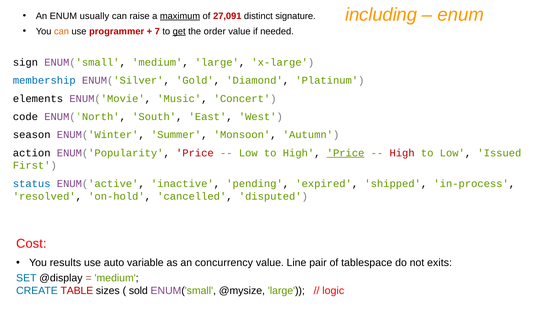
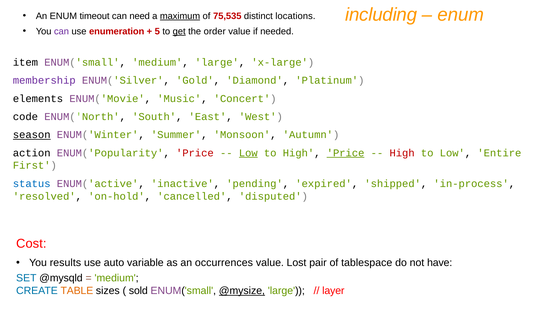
usually: usually -> timeout
raise: raise -> need
27,091: 27,091 -> 75,535
signature: signature -> locations
can at (61, 31) colour: orange -> purple
programmer: programmer -> enumeration
7: 7 -> 5
sign: sign -> item
membership colour: blue -> purple
season underline: none -> present
Low at (248, 153) underline: none -> present
Issued: Issued -> Entire
concurrency: concurrency -> occurrences
Line: Line -> Lost
exits: exits -> have
@display: @display -> @mysqld
TABLE colour: red -> orange
@mysize underline: none -> present
logic: logic -> layer
